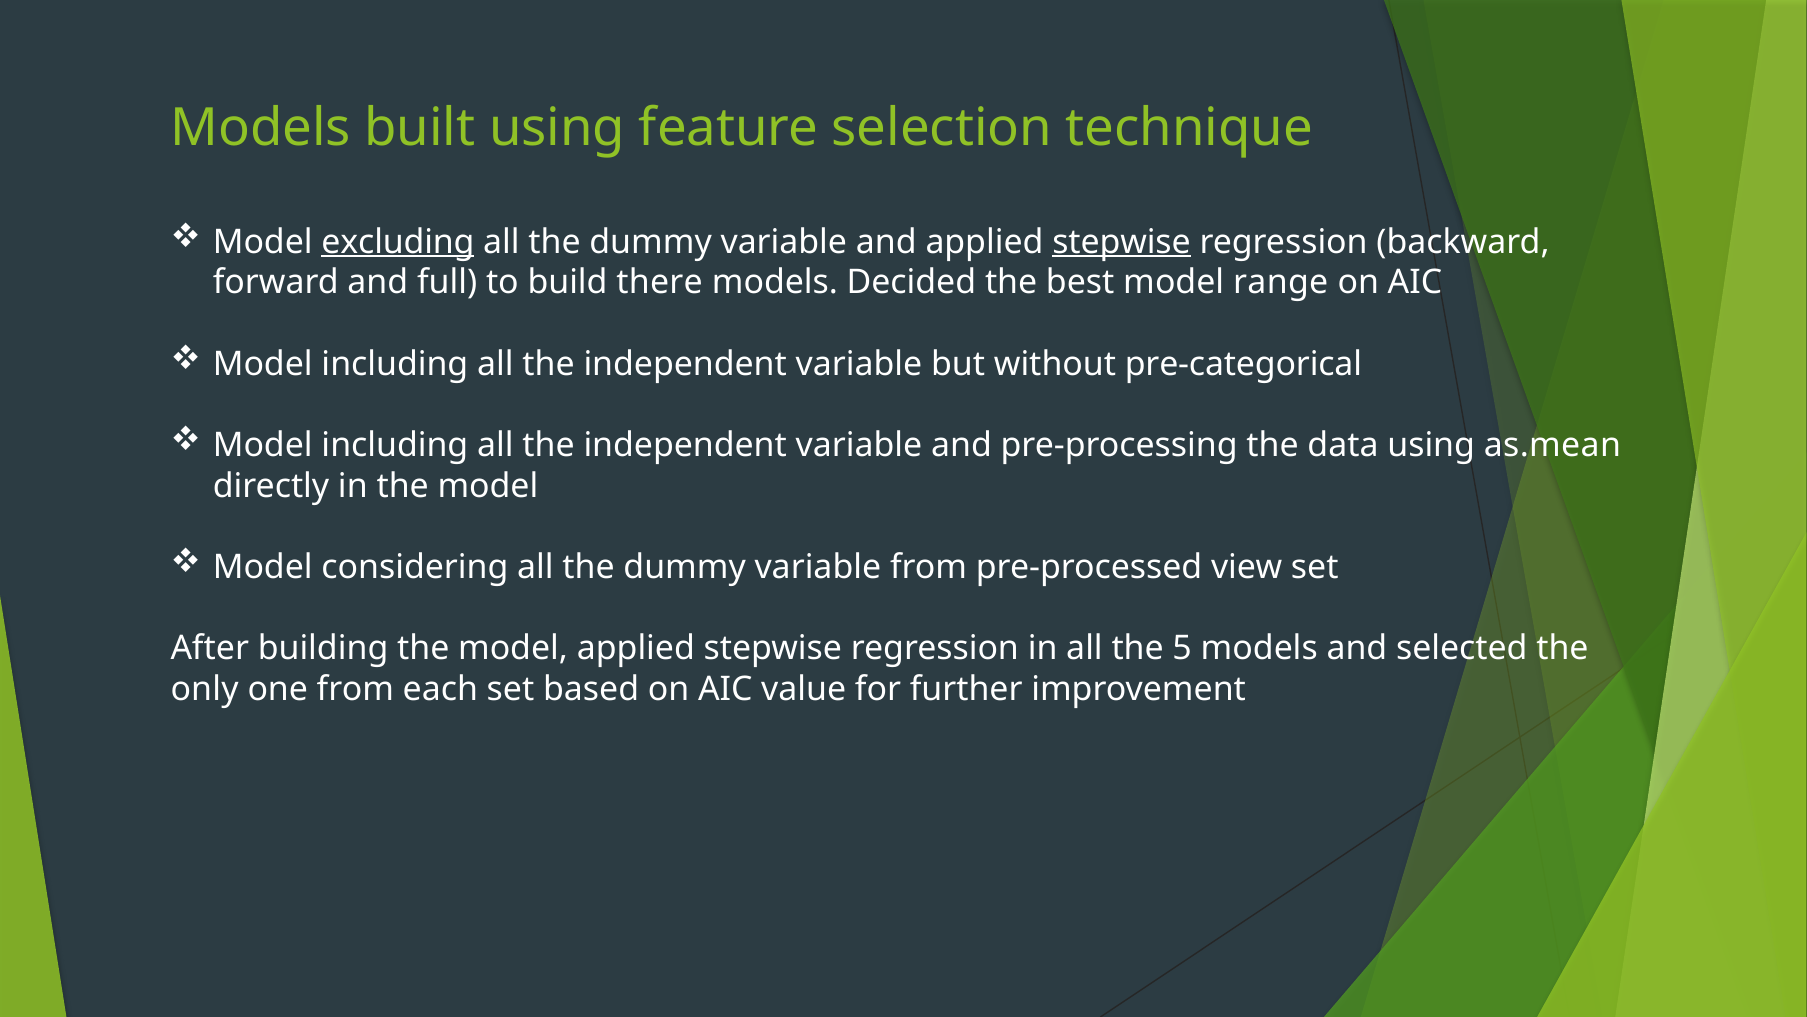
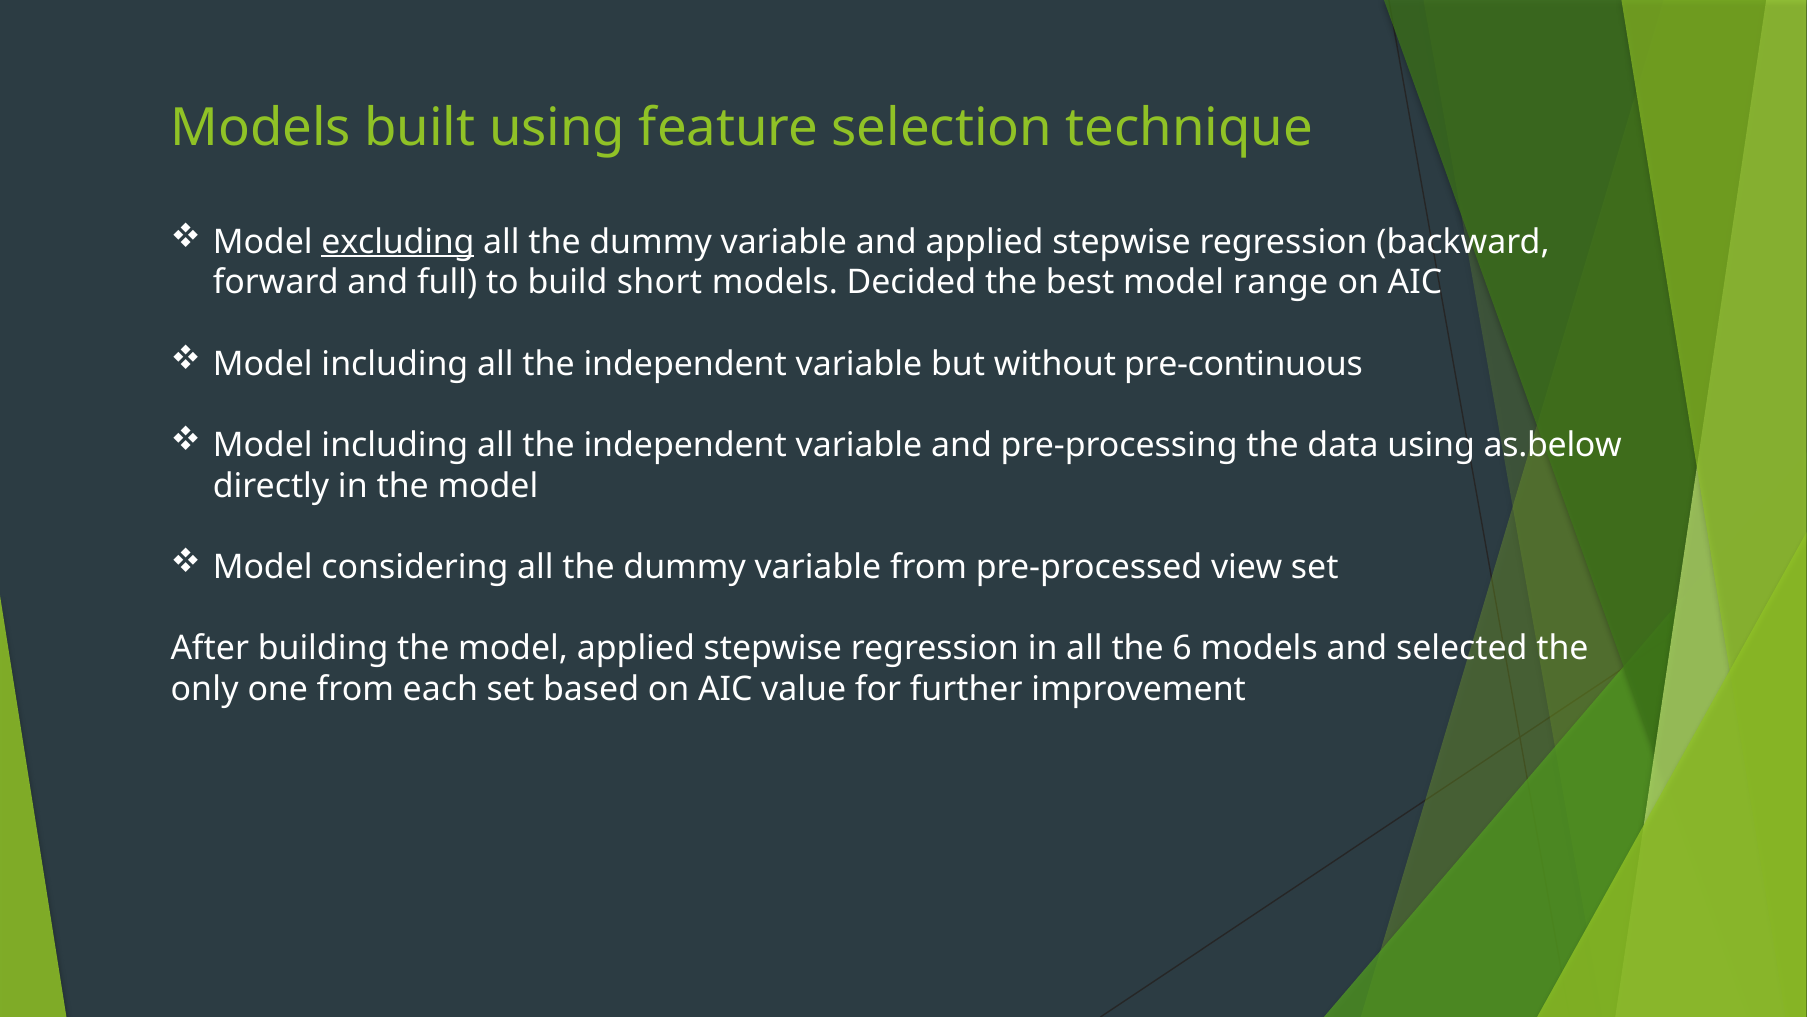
stepwise at (1122, 242) underline: present -> none
there: there -> short
pre-categorical: pre-categorical -> pre-continuous
as.mean: as.mean -> as.below
5: 5 -> 6
